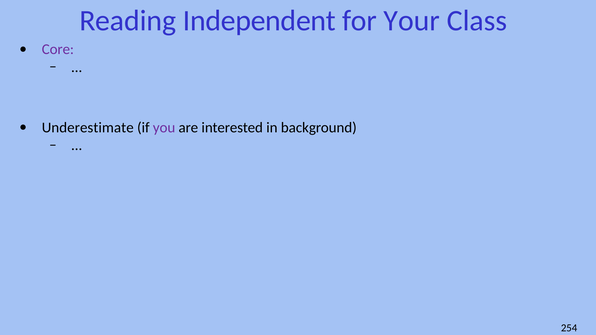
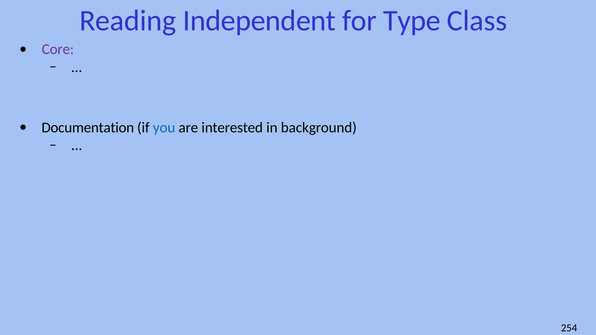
Your: Your -> Type
Underestimate: Underestimate -> Documentation
you colour: purple -> blue
